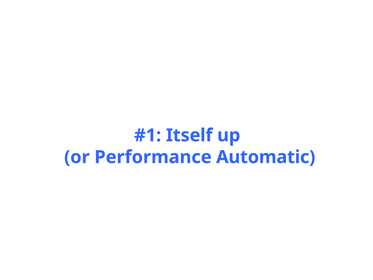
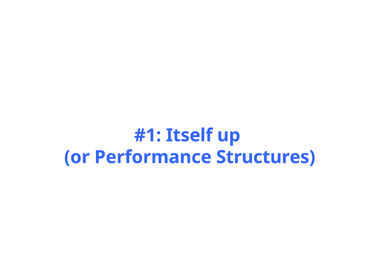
Automatic: Automatic -> Structures
